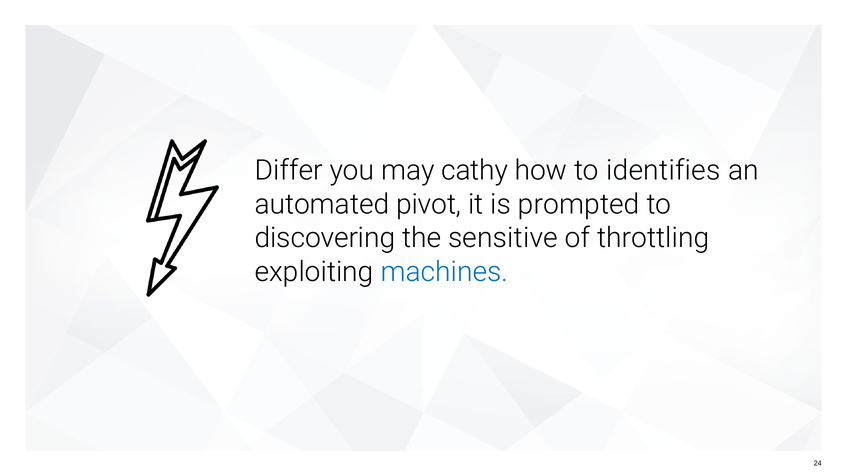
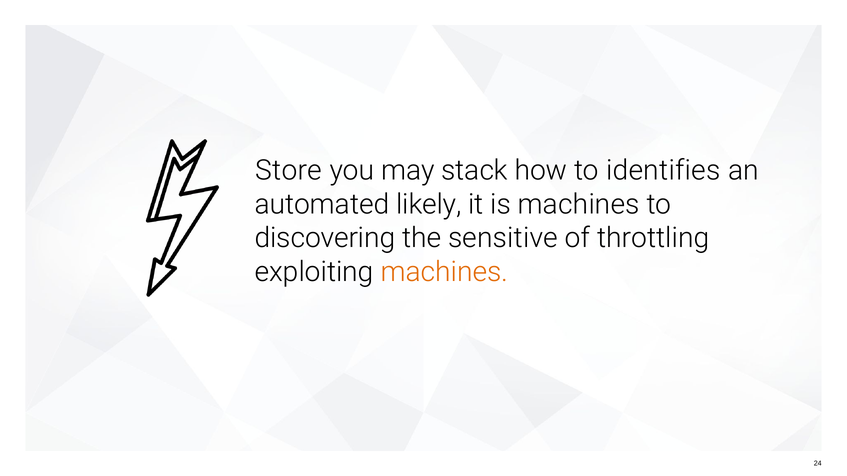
Differ: Differ -> Store
cathy: cathy -> stack
pivot: pivot -> likely
is prompted: prompted -> machines
machines at (444, 272) colour: blue -> orange
